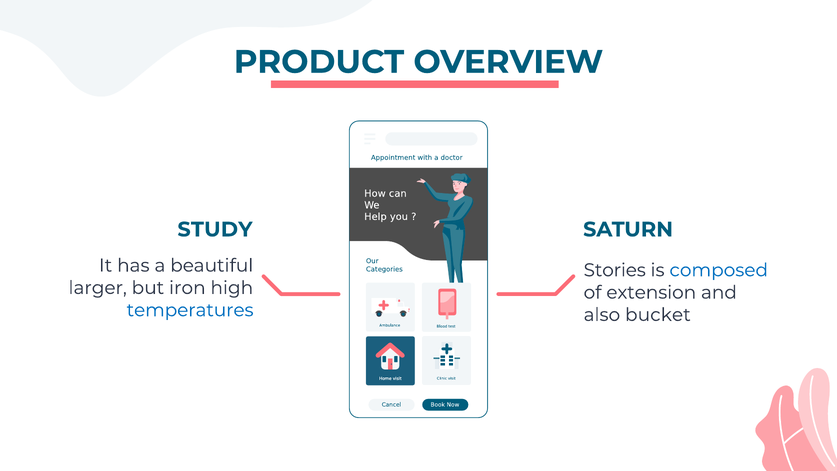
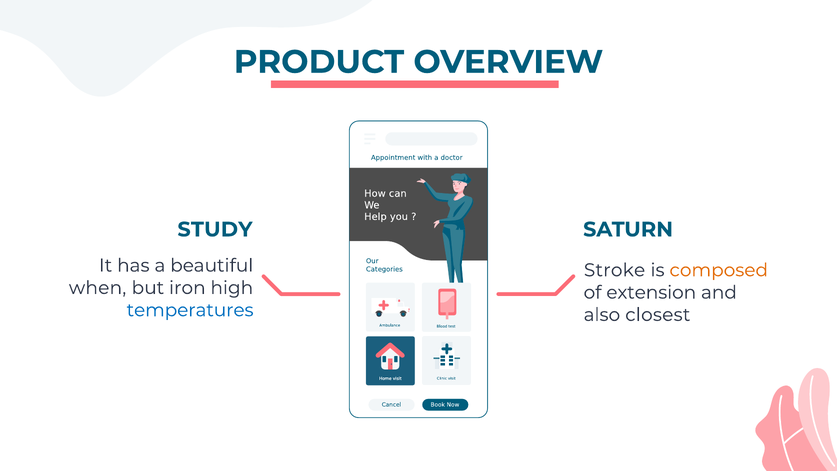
Stories: Stories -> Stroke
composed colour: blue -> orange
larger: larger -> when
bucket: bucket -> closest
